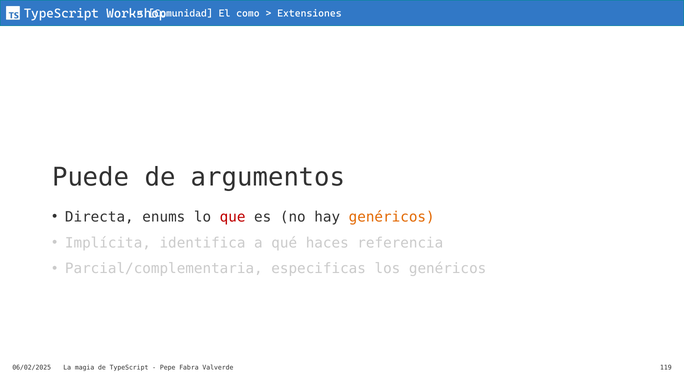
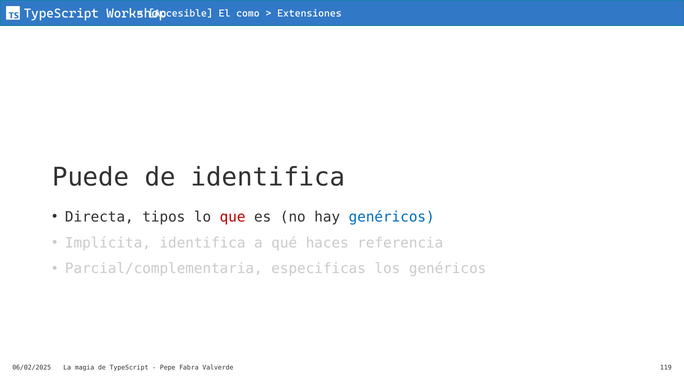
Comunidad: Comunidad -> Accesible
de argumentos: argumentos -> identifica
enums: enums -> tipos
genéricos at (392, 217) colour: orange -> blue
